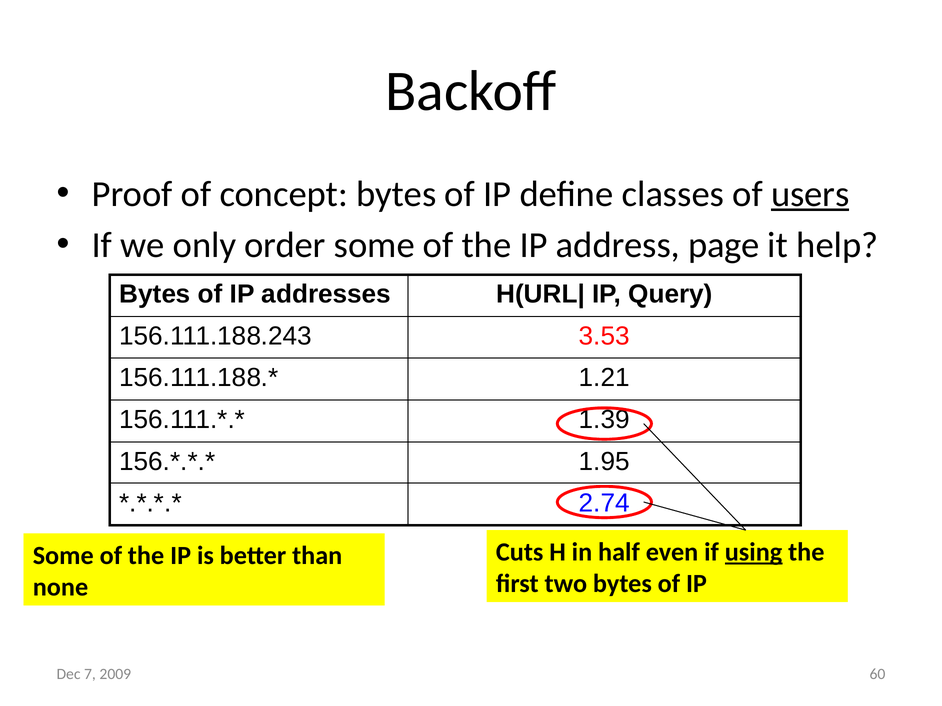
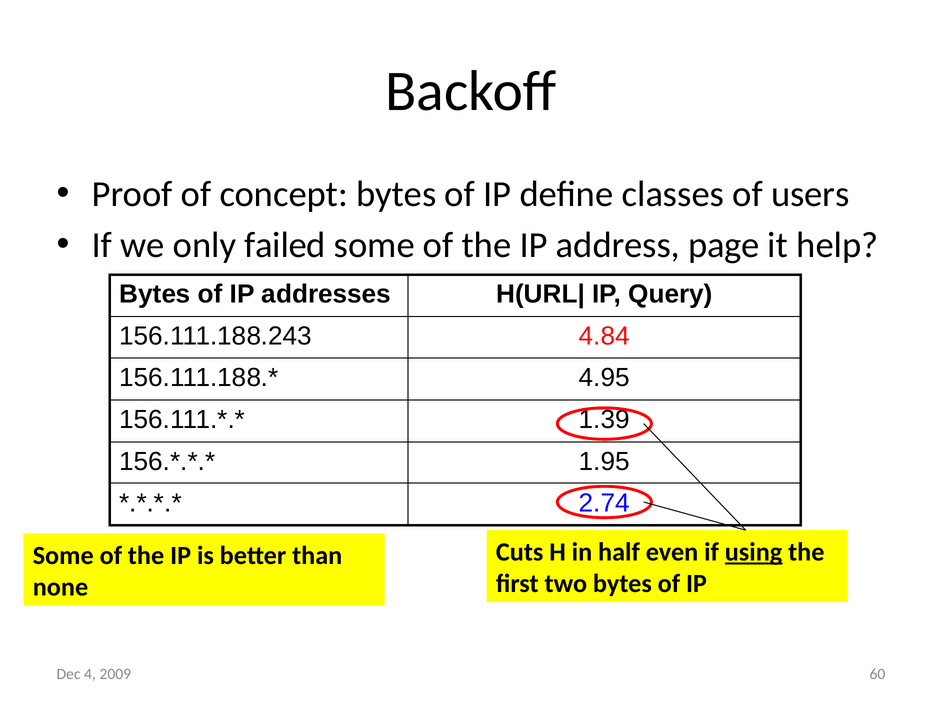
users underline: present -> none
order: order -> failed
3.53: 3.53 -> 4.84
1.21: 1.21 -> 4.95
7: 7 -> 4
